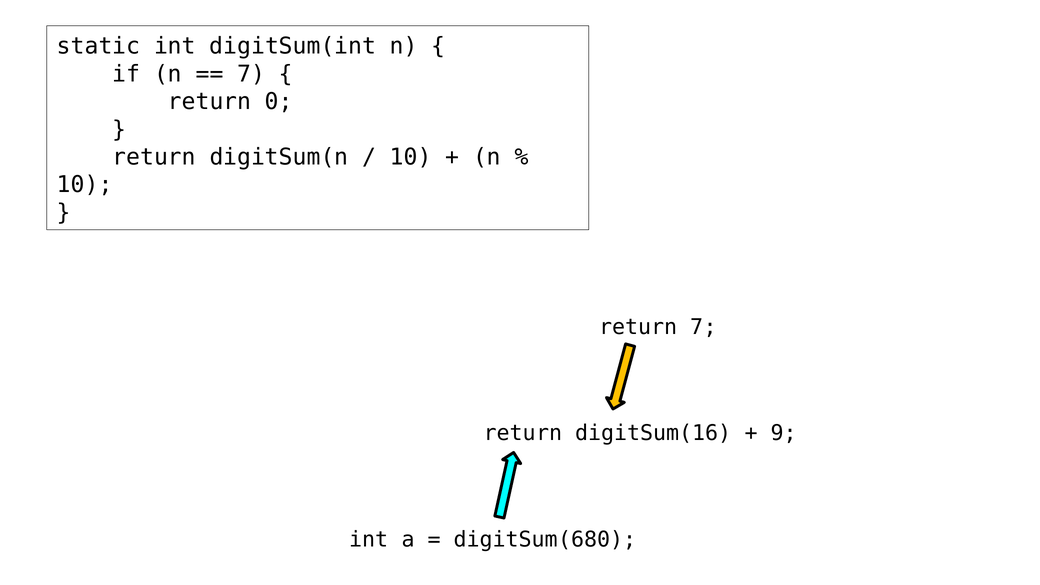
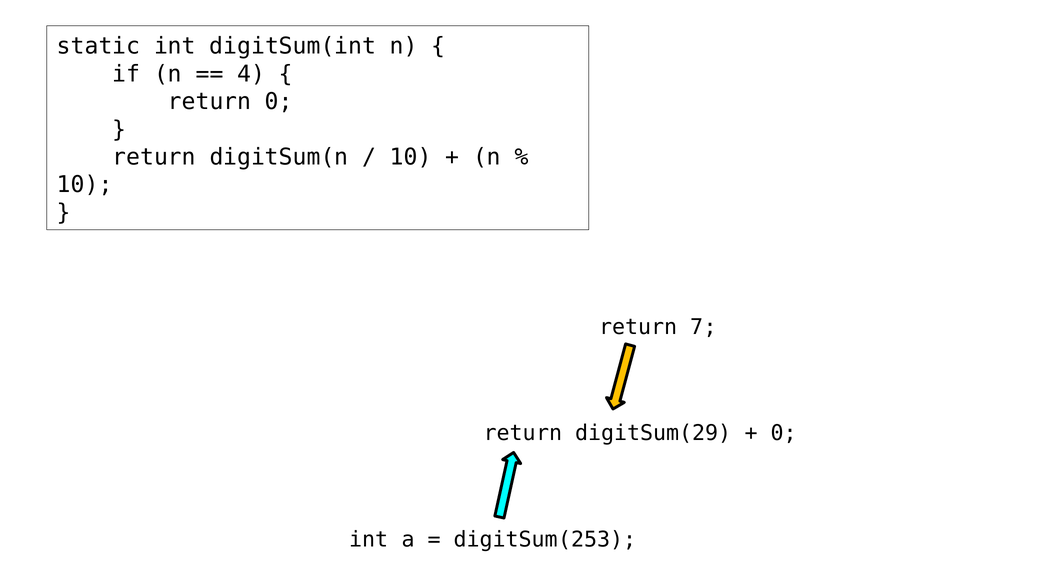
7 at (251, 74): 7 -> 4
digitSum(16: digitSum(16 -> digitSum(29
9 at (784, 433): 9 -> 0
digitSum(680: digitSum(680 -> digitSum(253
